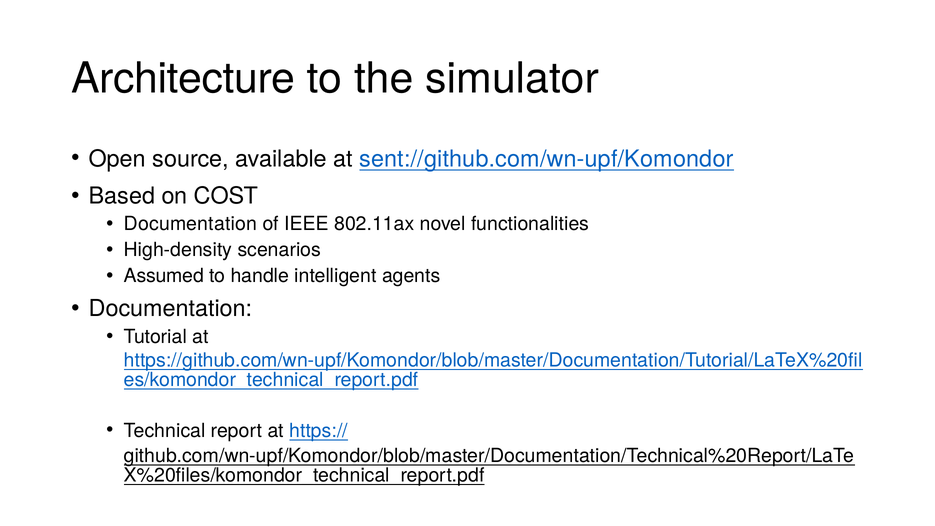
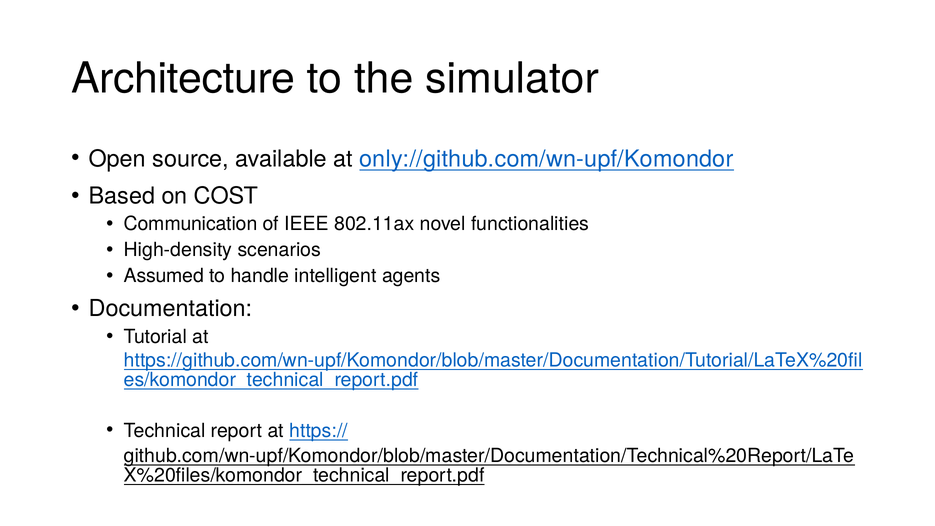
sent://github.com/wn-upf/Komondor: sent://github.com/wn-upf/Komondor -> only://github.com/wn-upf/Komondor
Documentation at (190, 224): Documentation -> Communication
